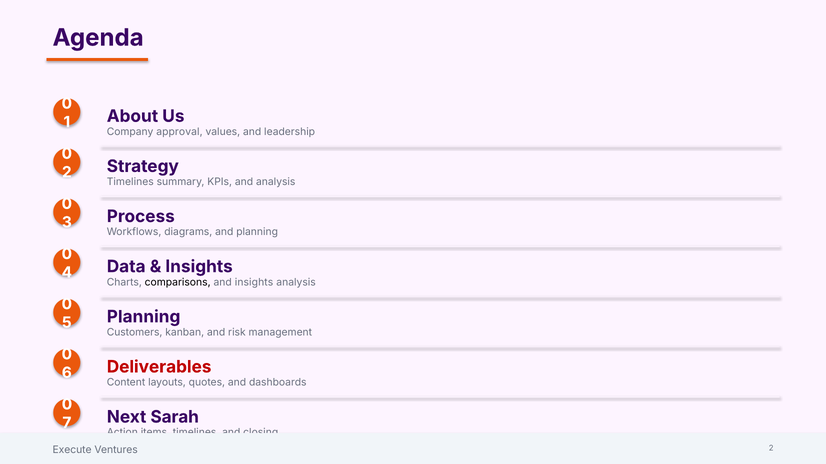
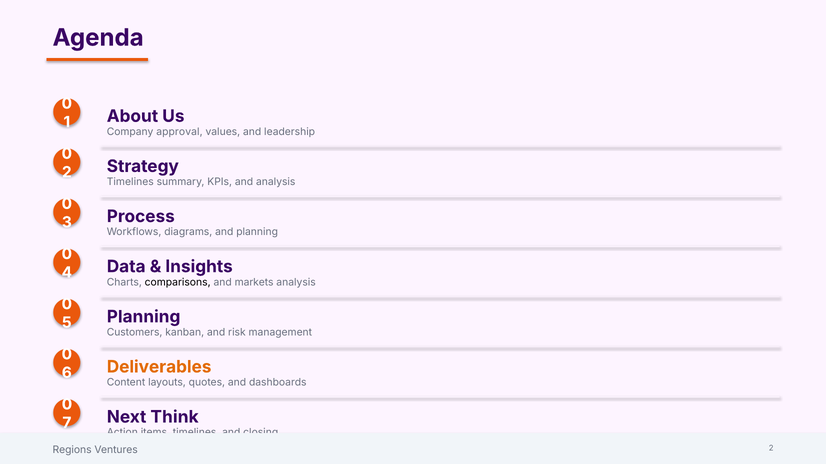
and insights: insights -> markets
Deliverables colour: red -> orange
Sarah: Sarah -> Think
Execute: Execute -> Regions
